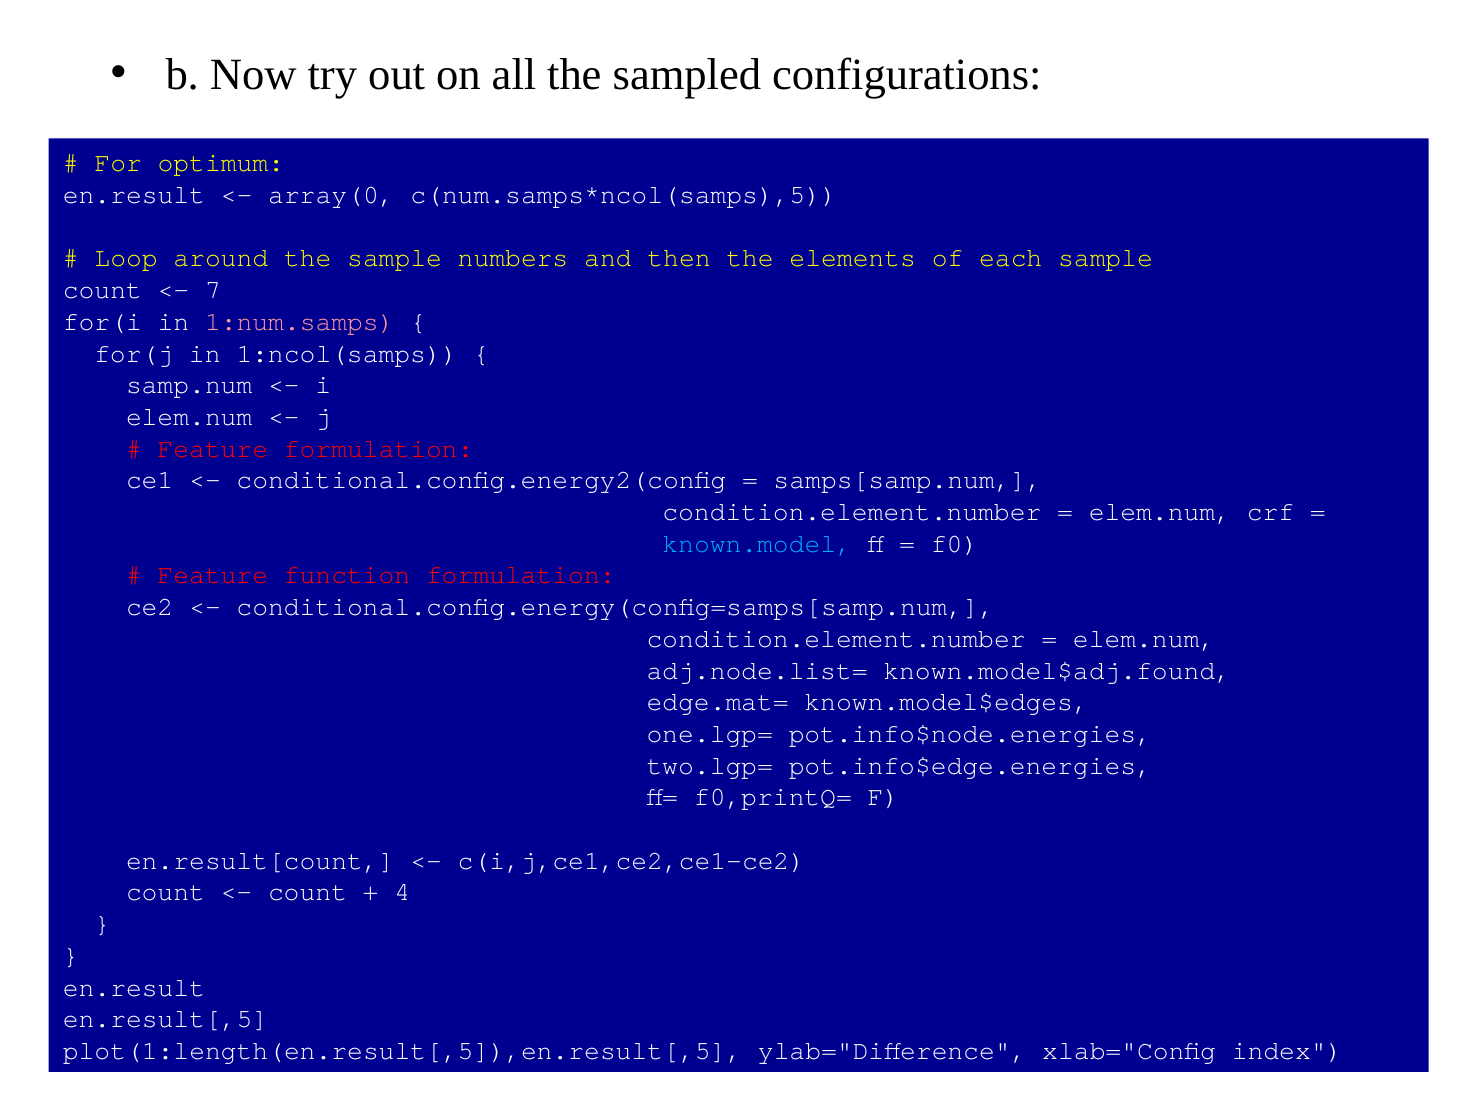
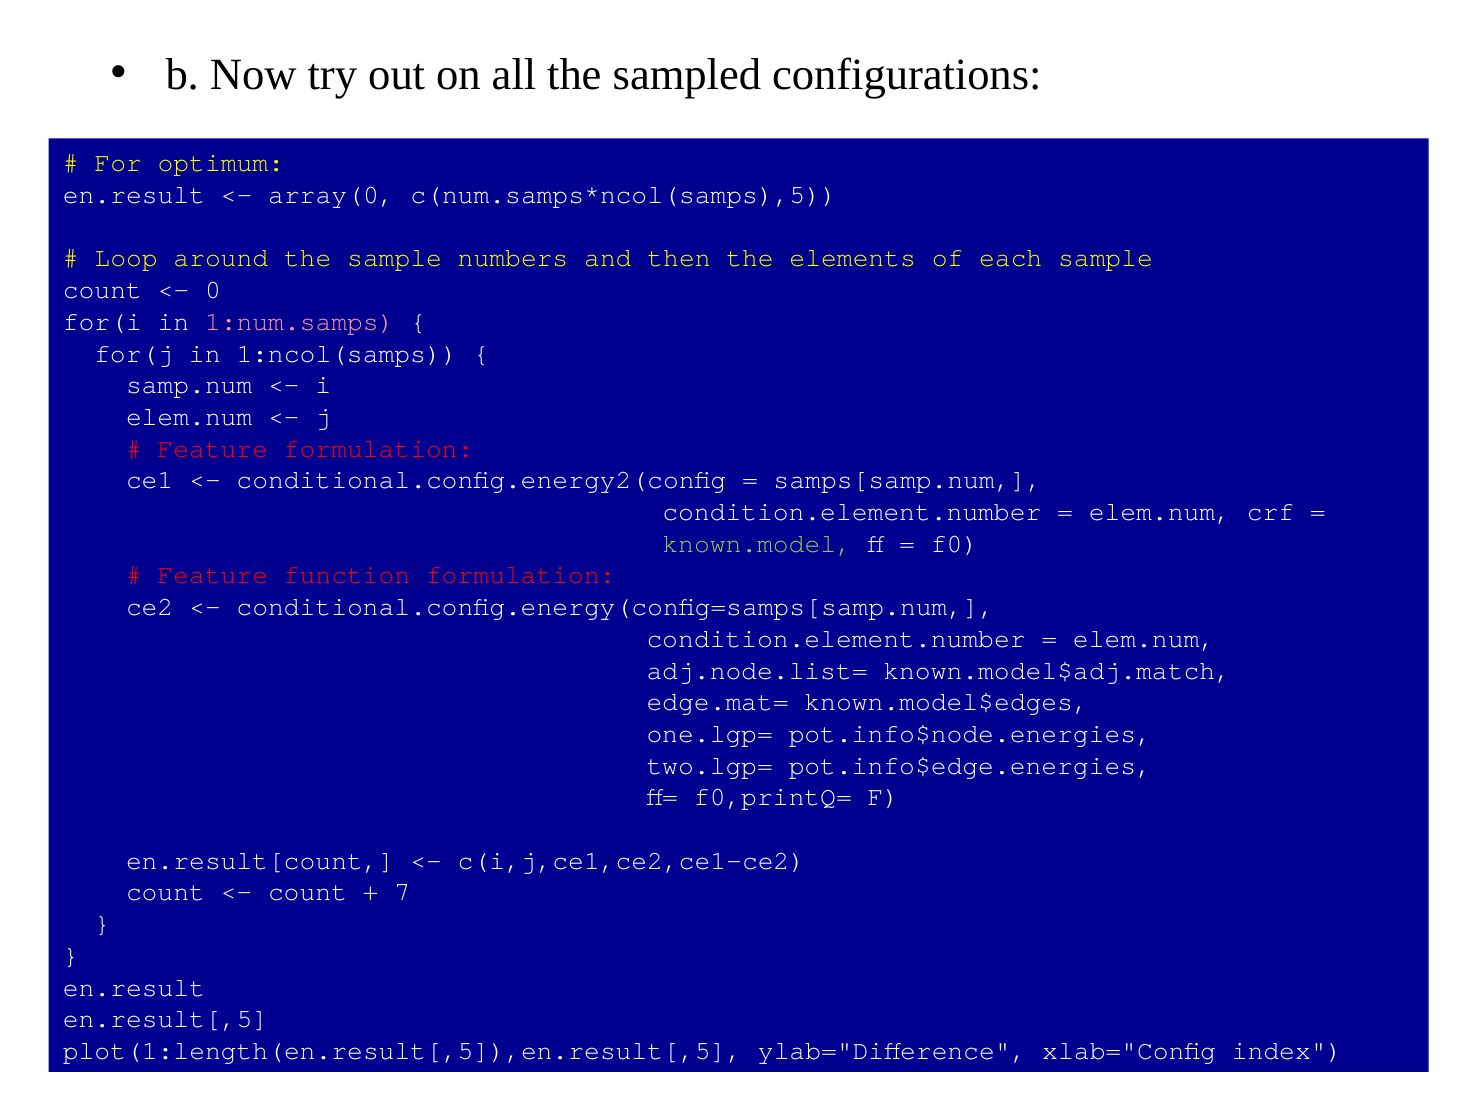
7: 7 -> 0
known.model colour: light blue -> light green
known.model$adj.found: known.model$adj.found -> known.model$adj.match
4: 4 -> 7
